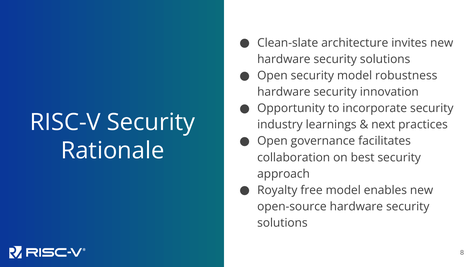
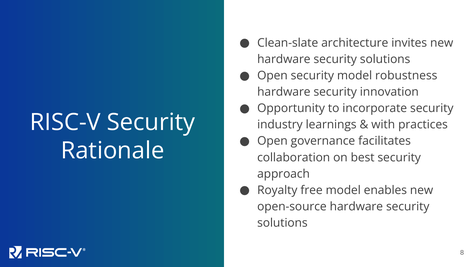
next: next -> with
